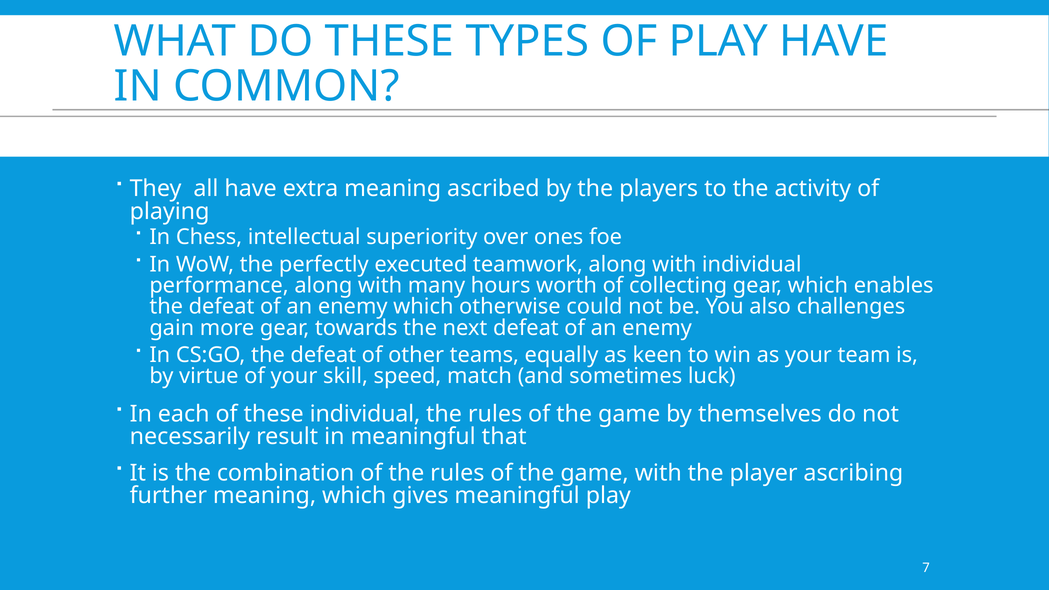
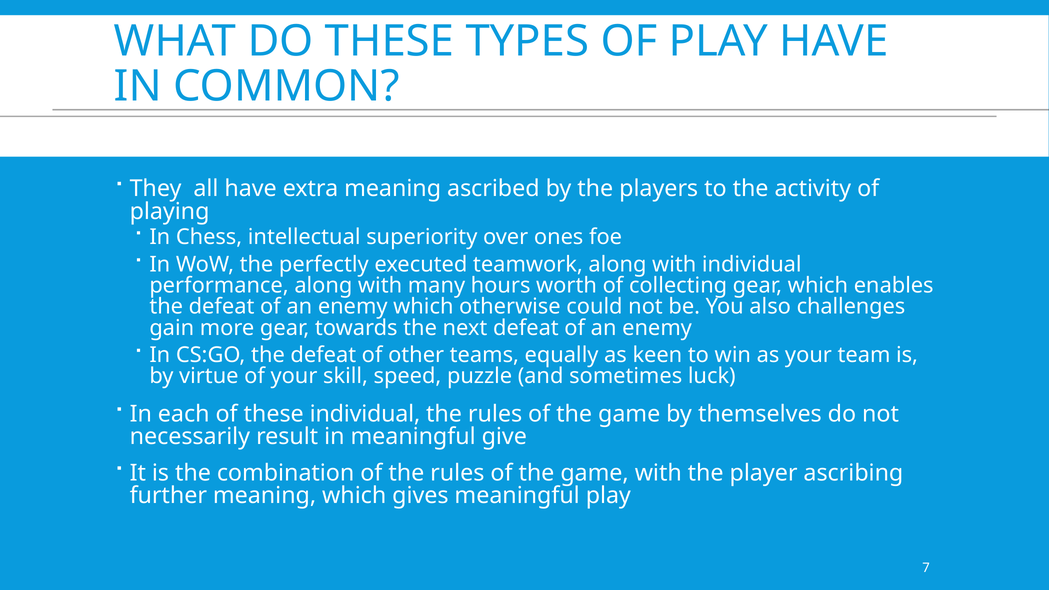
match: match -> puzzle
that: that -> give
